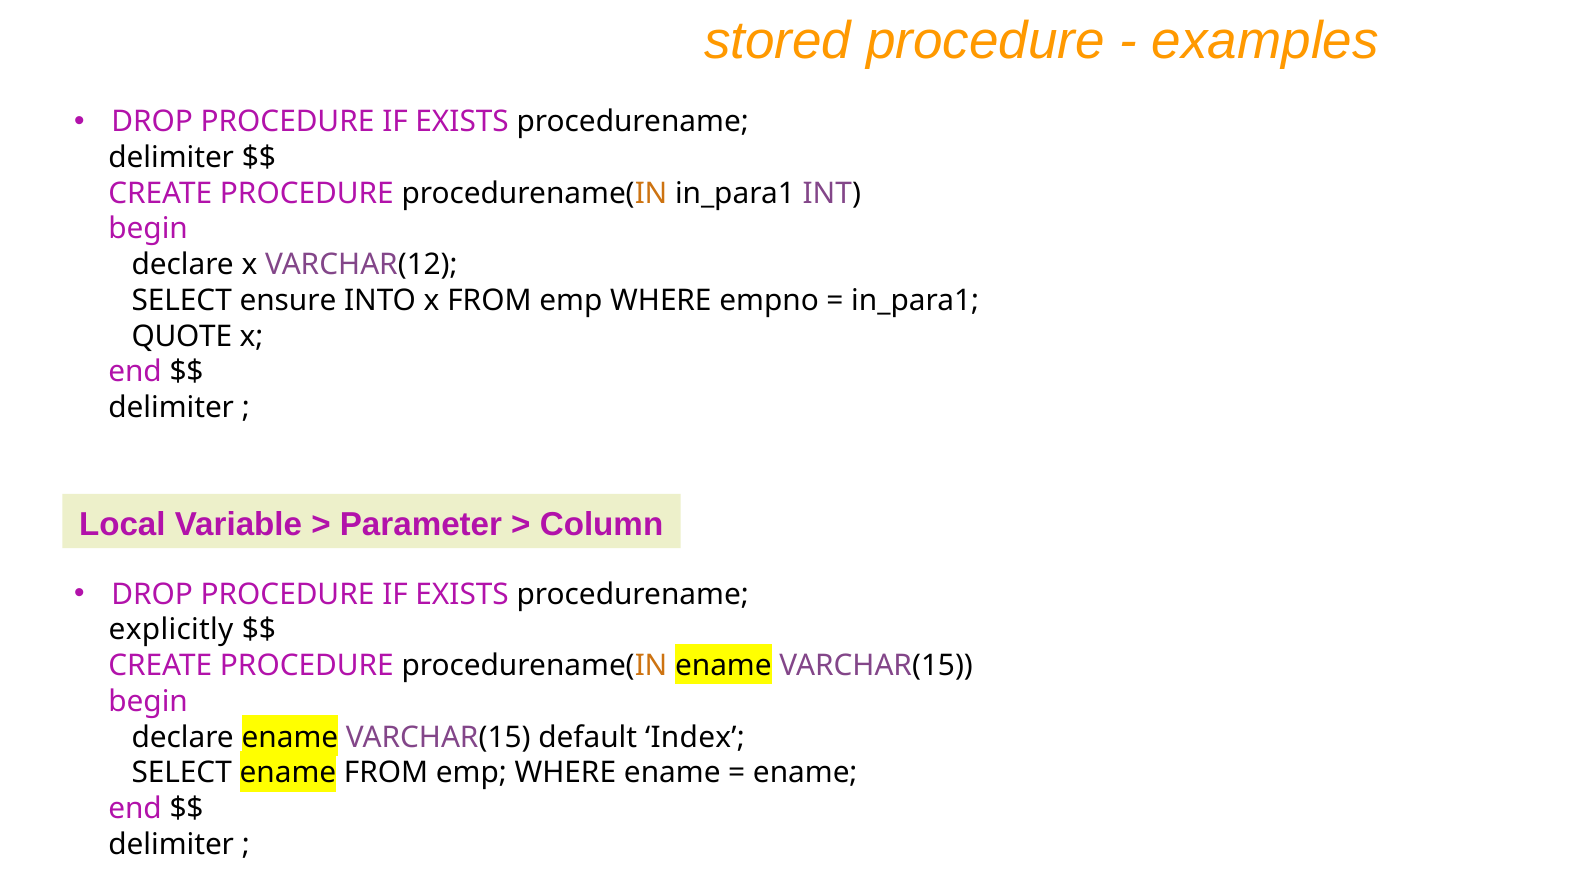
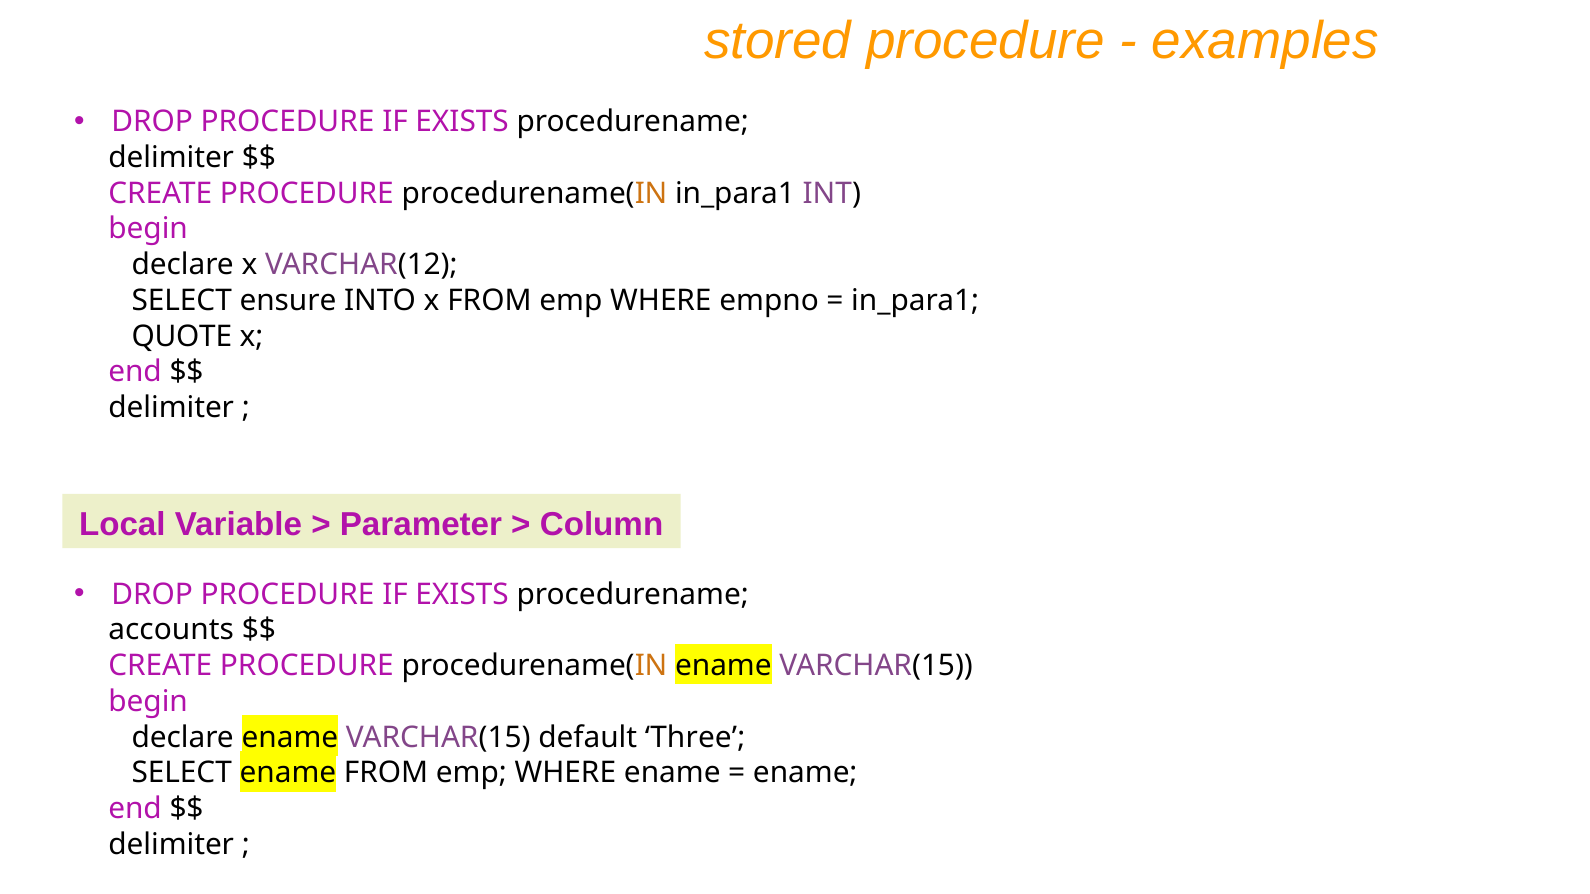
explicitly: explicitly -> accounts
Index: Index -> Three
